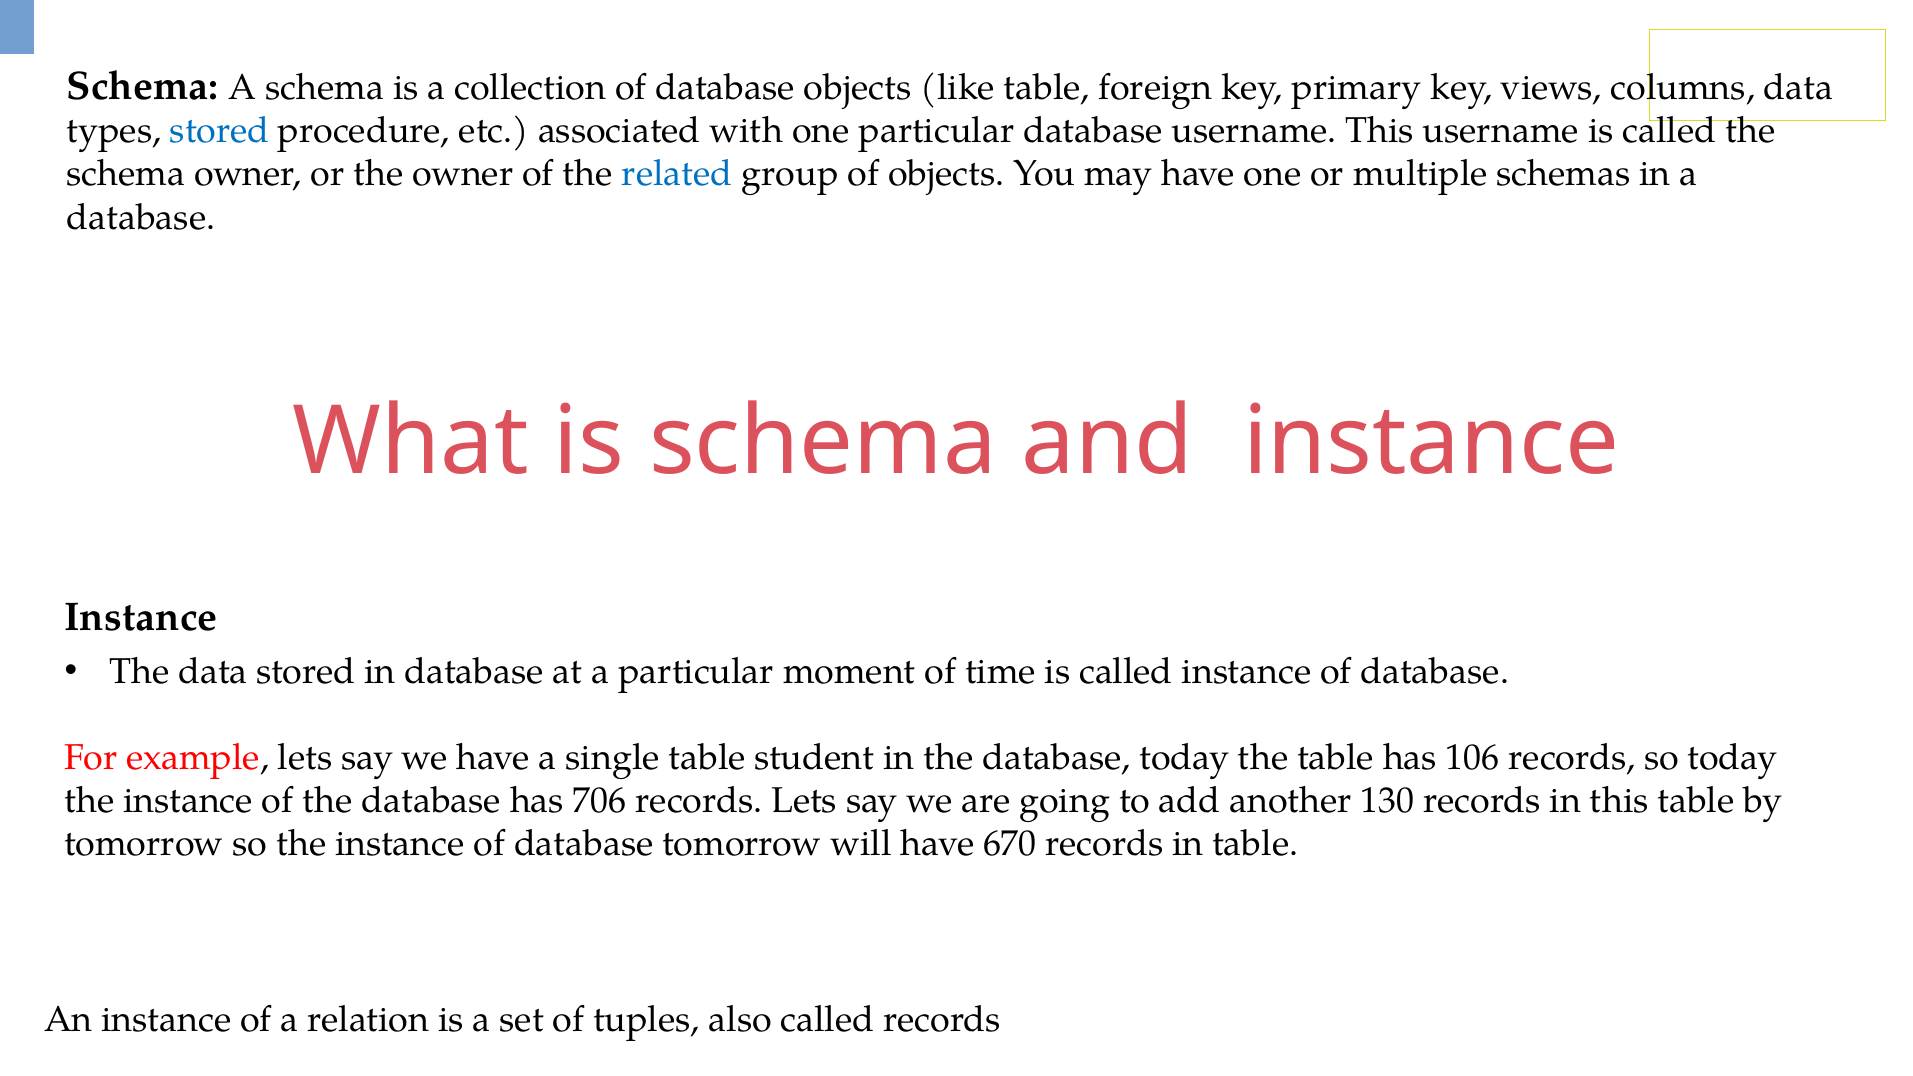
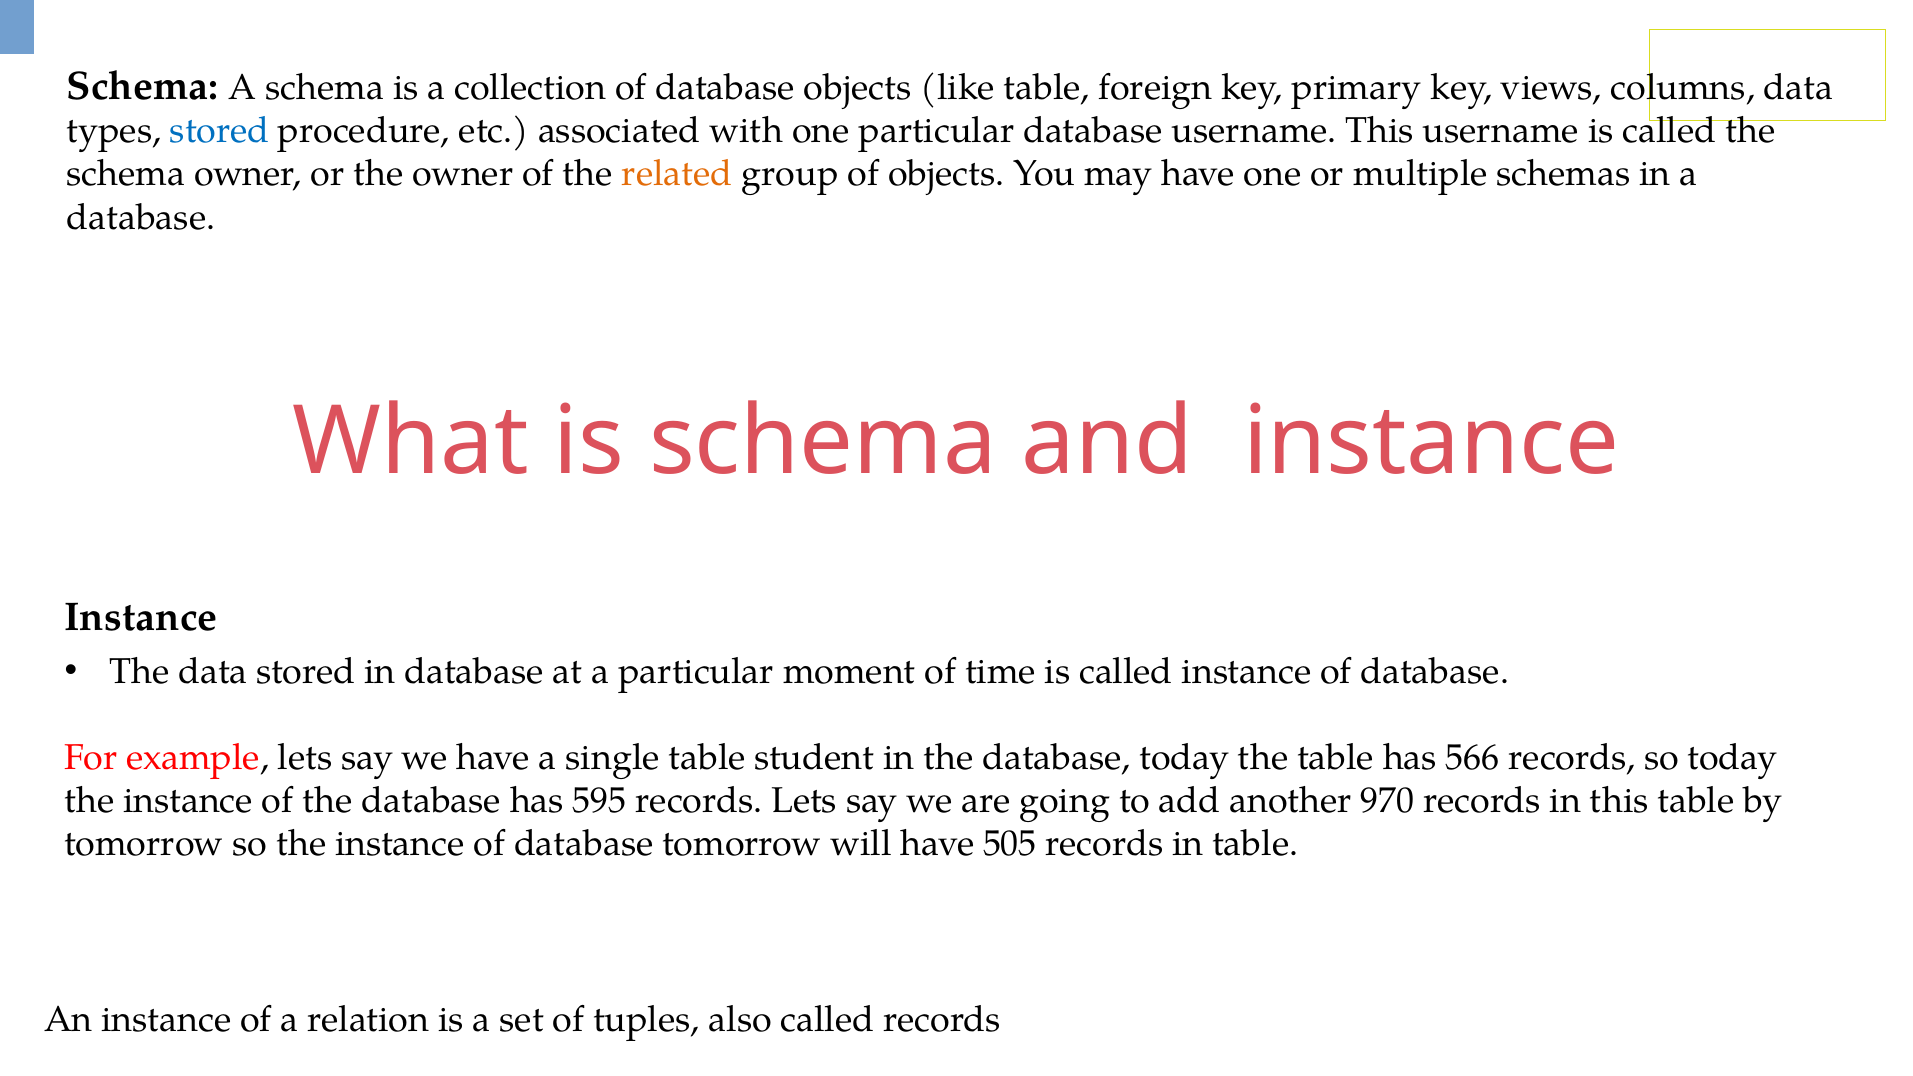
related colour: blue -> orange
106: 106 -> 566
706: 706 -> 595
130: 130 -> 970
670: 670 -> 505
